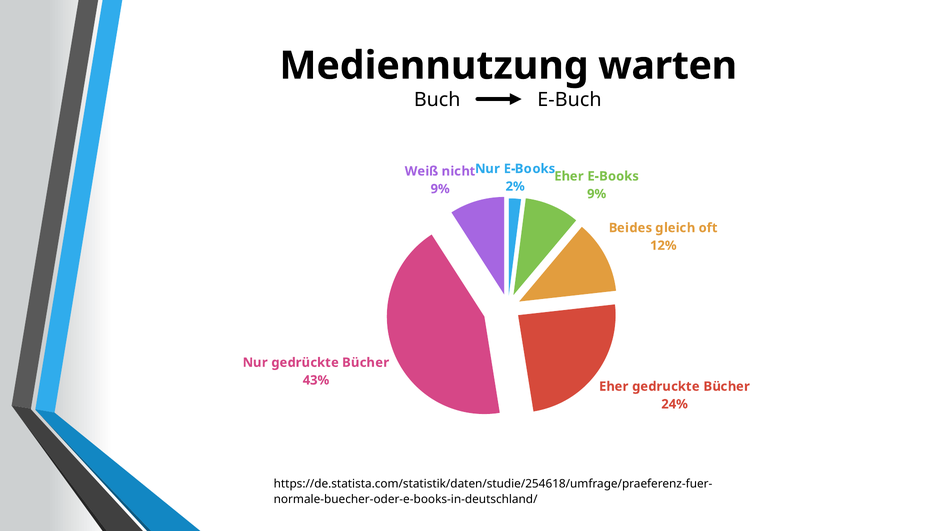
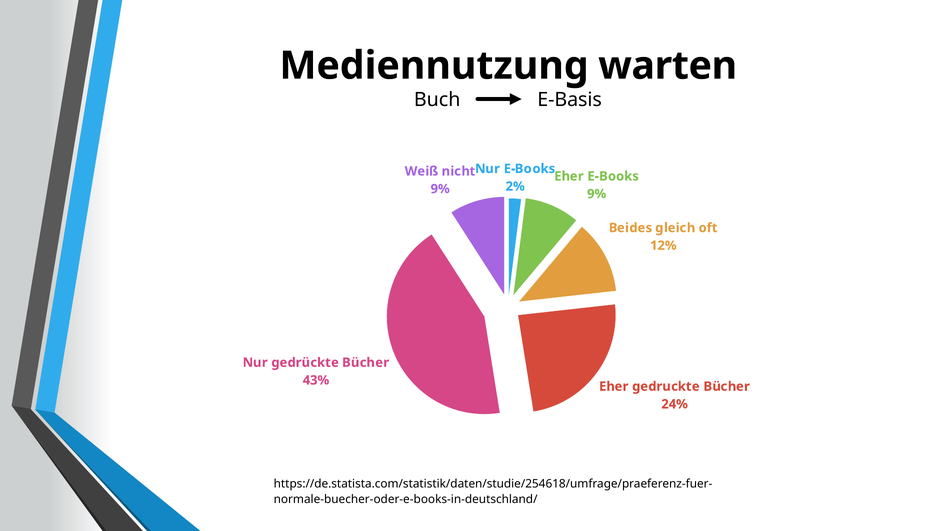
E-Buch: E-Buch -> E-Basis
